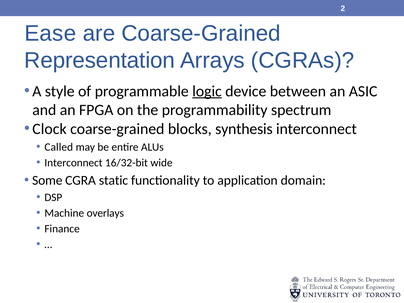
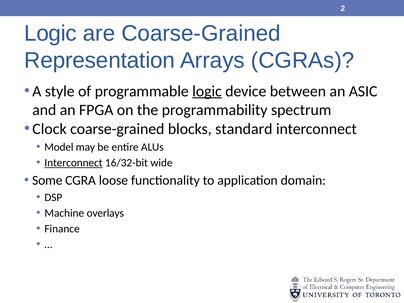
Ease at (50, 34): Ease -> Logic
synthesis: synthesis -> standard
Called: Called -> Model
Interconnect at (73, 163) underline: none -> present
static: static -> loose
